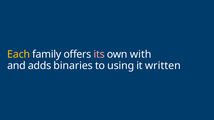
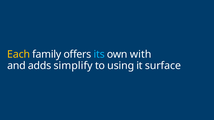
its colour: pink -> light blue
binaries: binaries -> simplify
written: written -> surface
